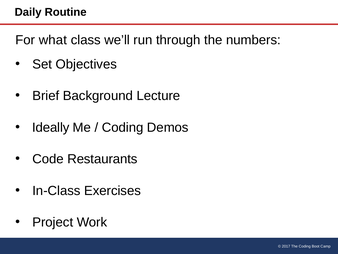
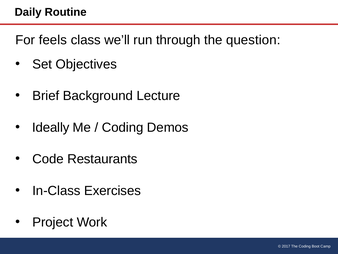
what: what -> feels
numbers: numbers -> question
